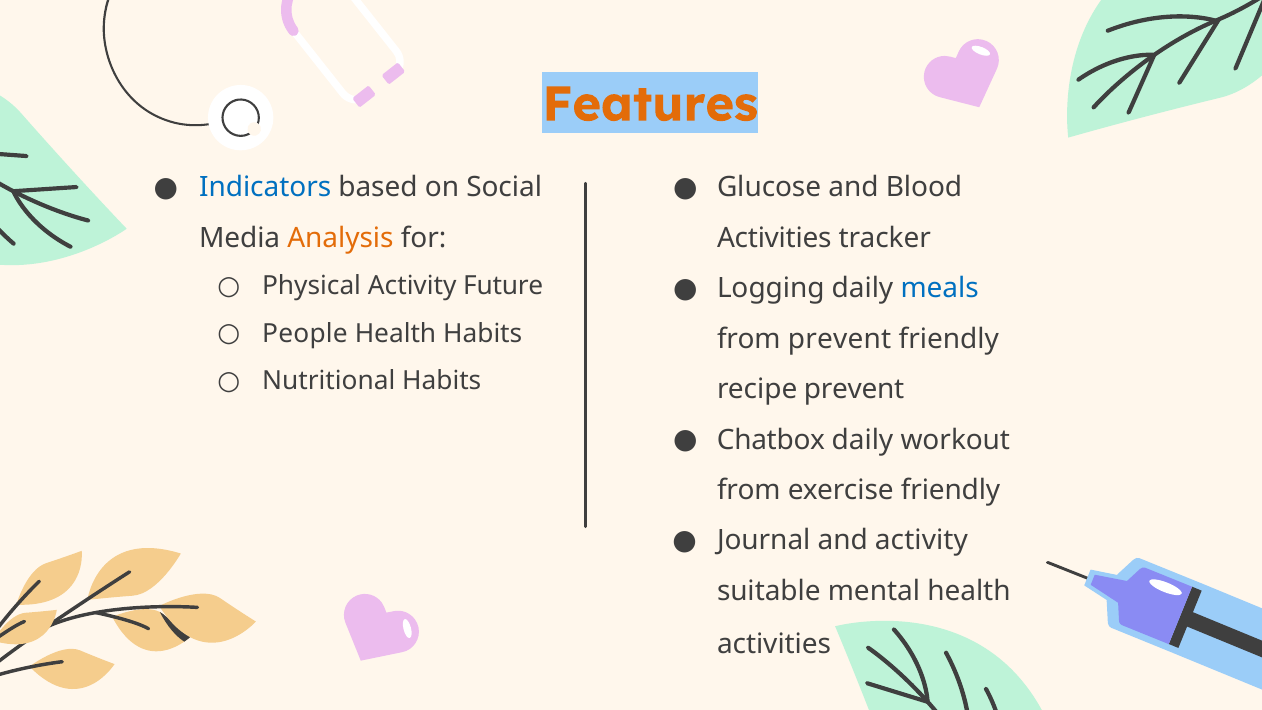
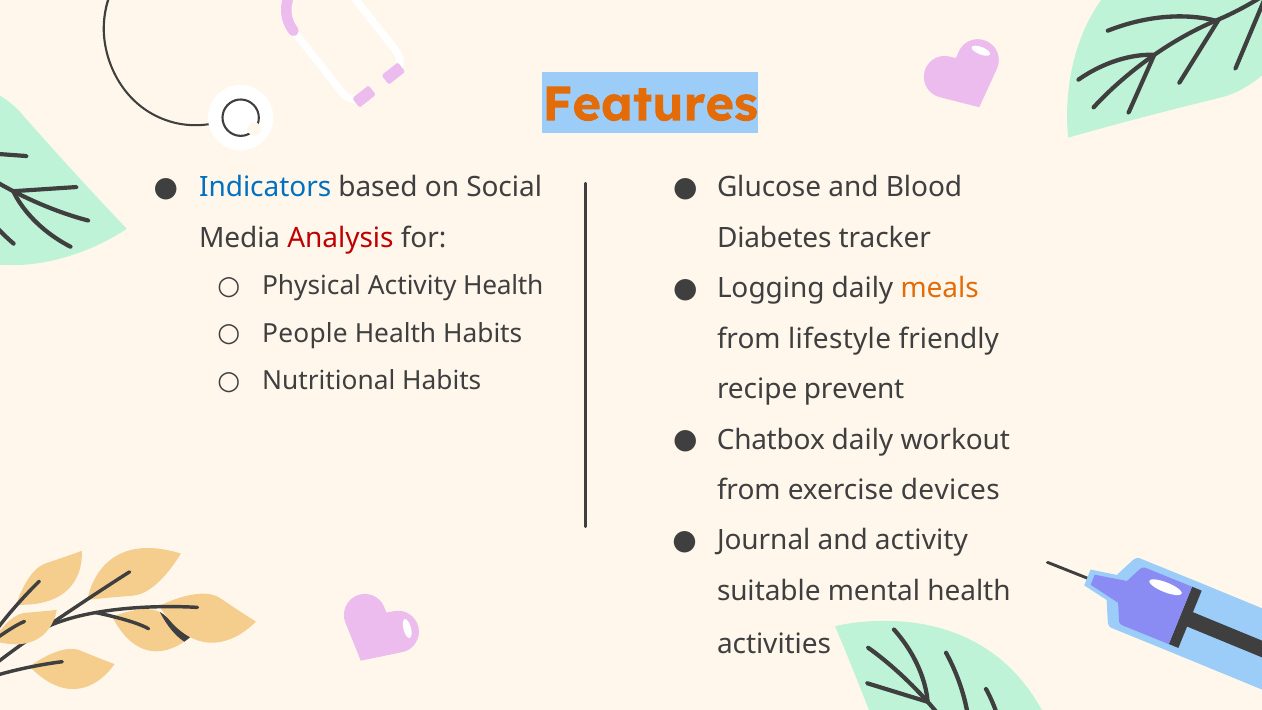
Analysis colour: orange -> red
Activities at (774, 238): Activities -> Diabetes
Activity Future: Future -> Health
meals colour: blue -> orange
from prevent: prevent -> lifestyle
exercise friendly: friendly -> devices
